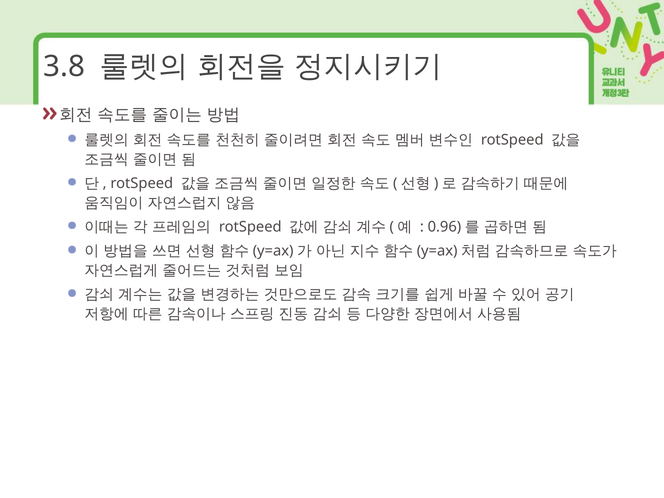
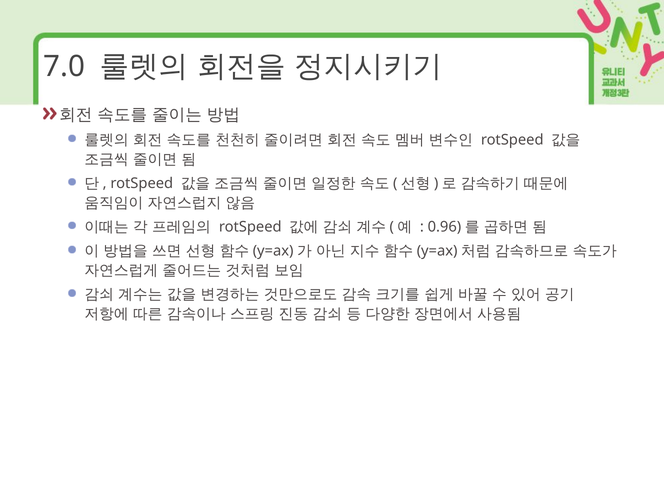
3.8: 3.8 -> 7.0
